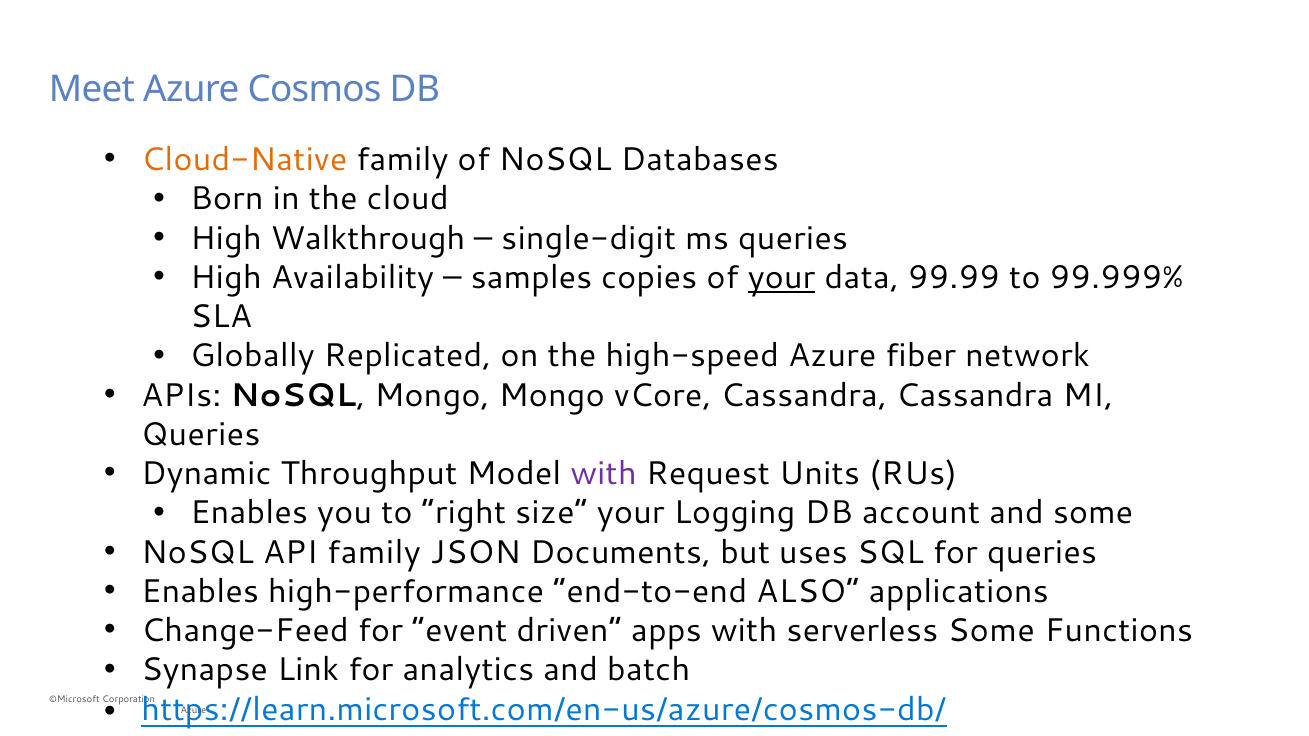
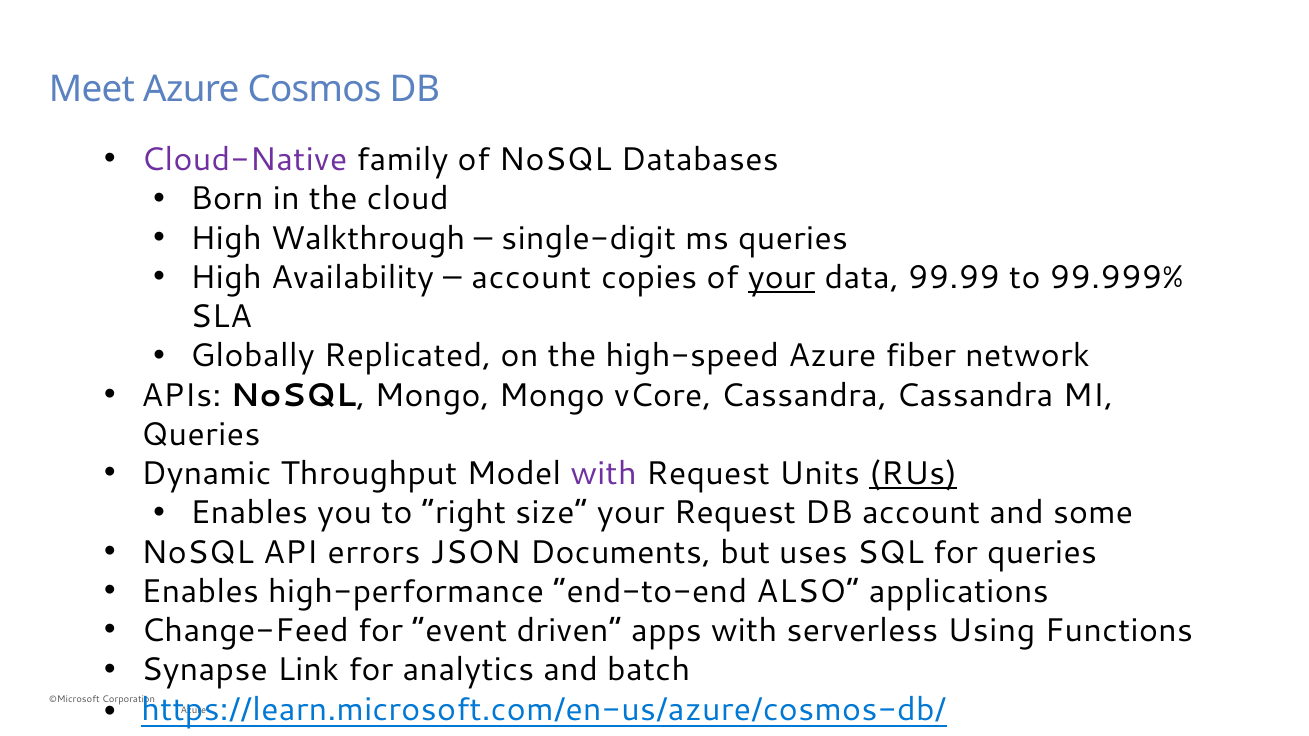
Cloud-Native colour: orange -> purple
samples at (532, 278): samples -> account
RUs underline: none -> present
your Logging: Logging -> Request
API family: family -> errors
serverless Some: Some -> Using
